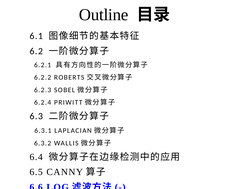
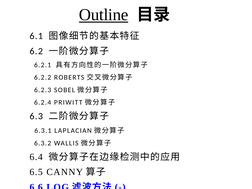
Outline underline: none -> present
